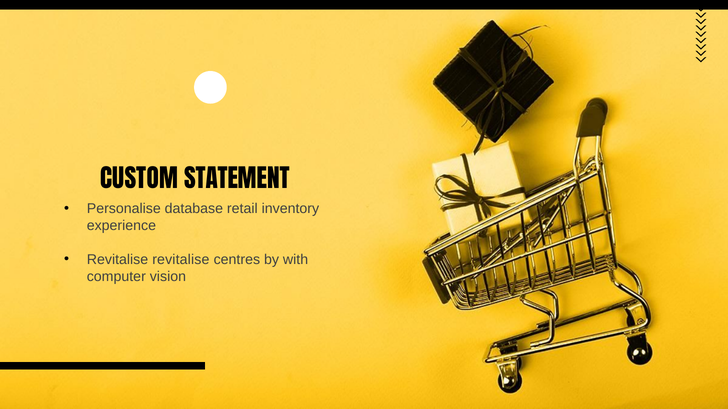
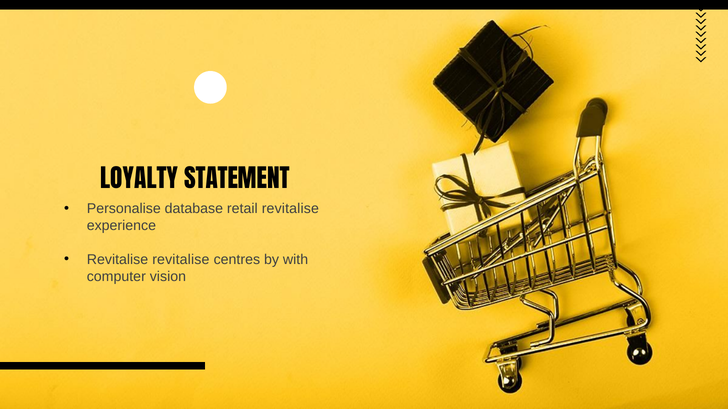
CUSTOM: CUSTOM -> LOYALTY
retail inventory: inventory -> revitalise
